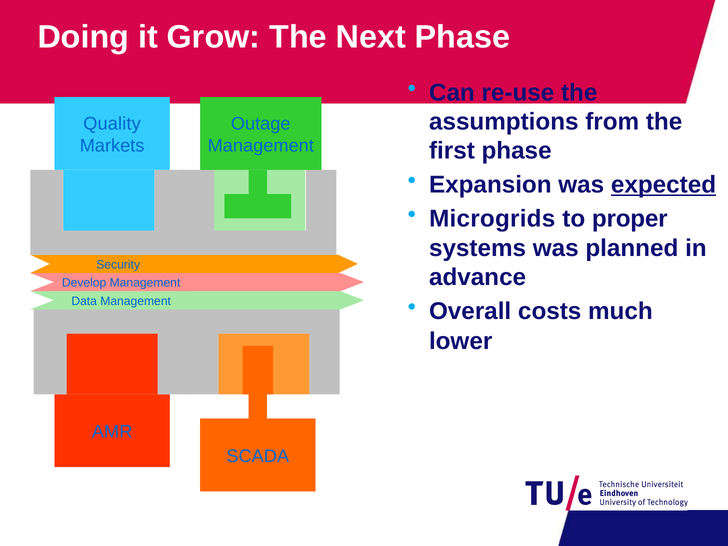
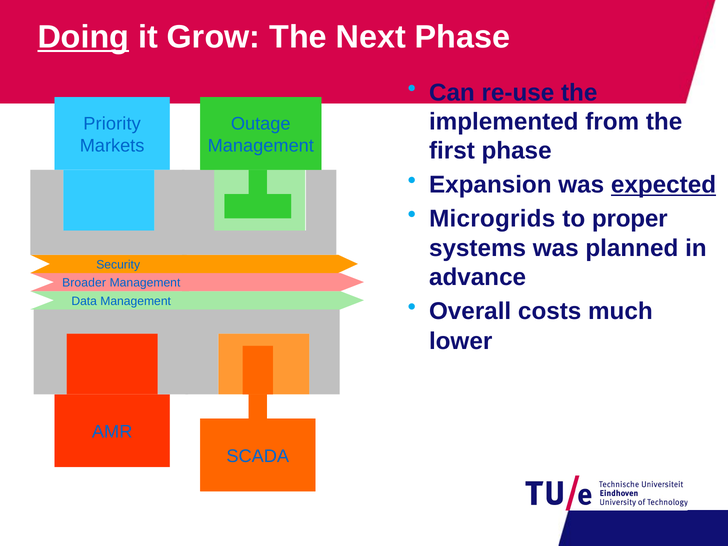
Doing underline: none -> present
assumptions: assumptions -> implemented
Quality: Quality -> Priority
Develop: Develop -> Broader
